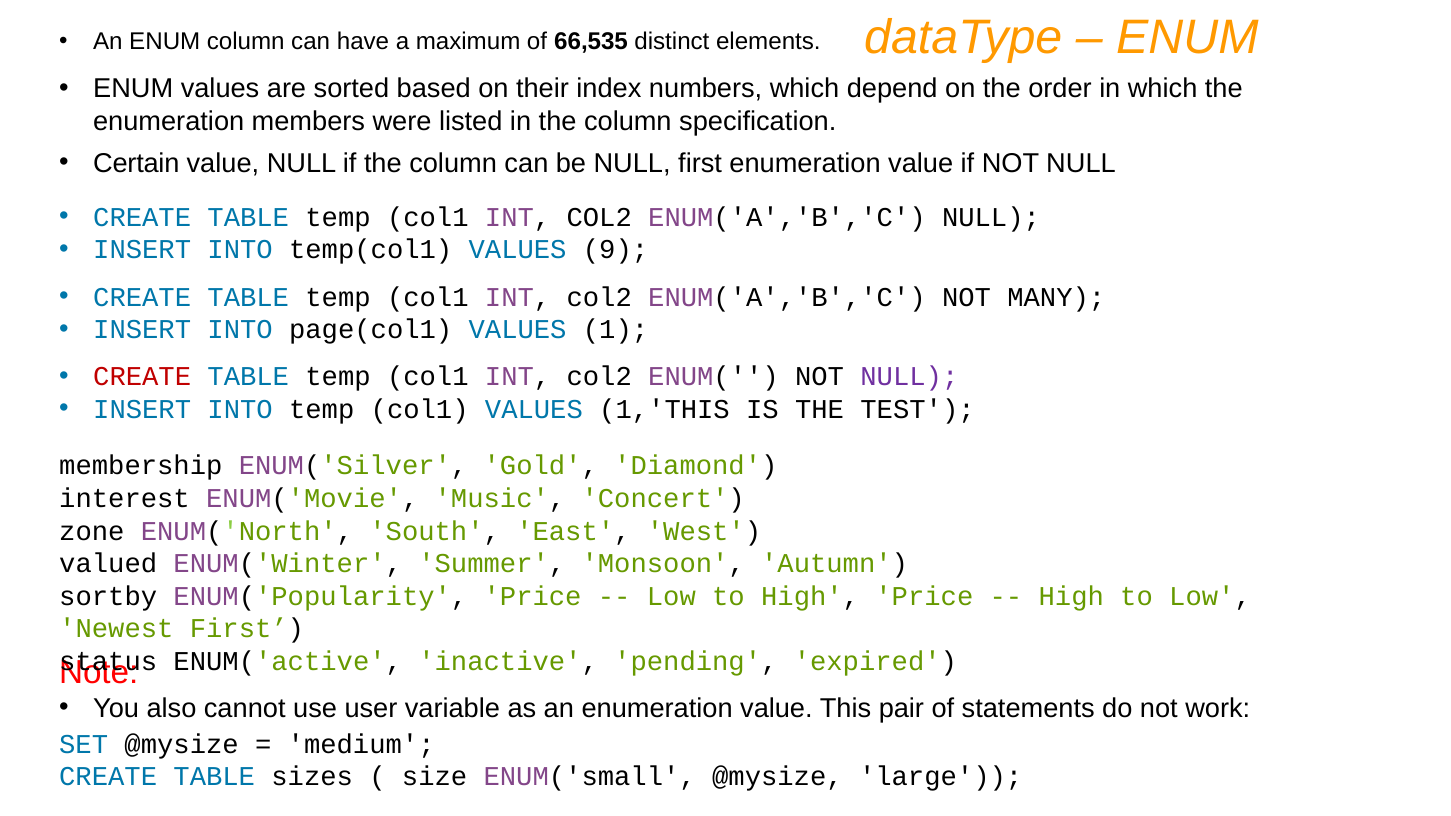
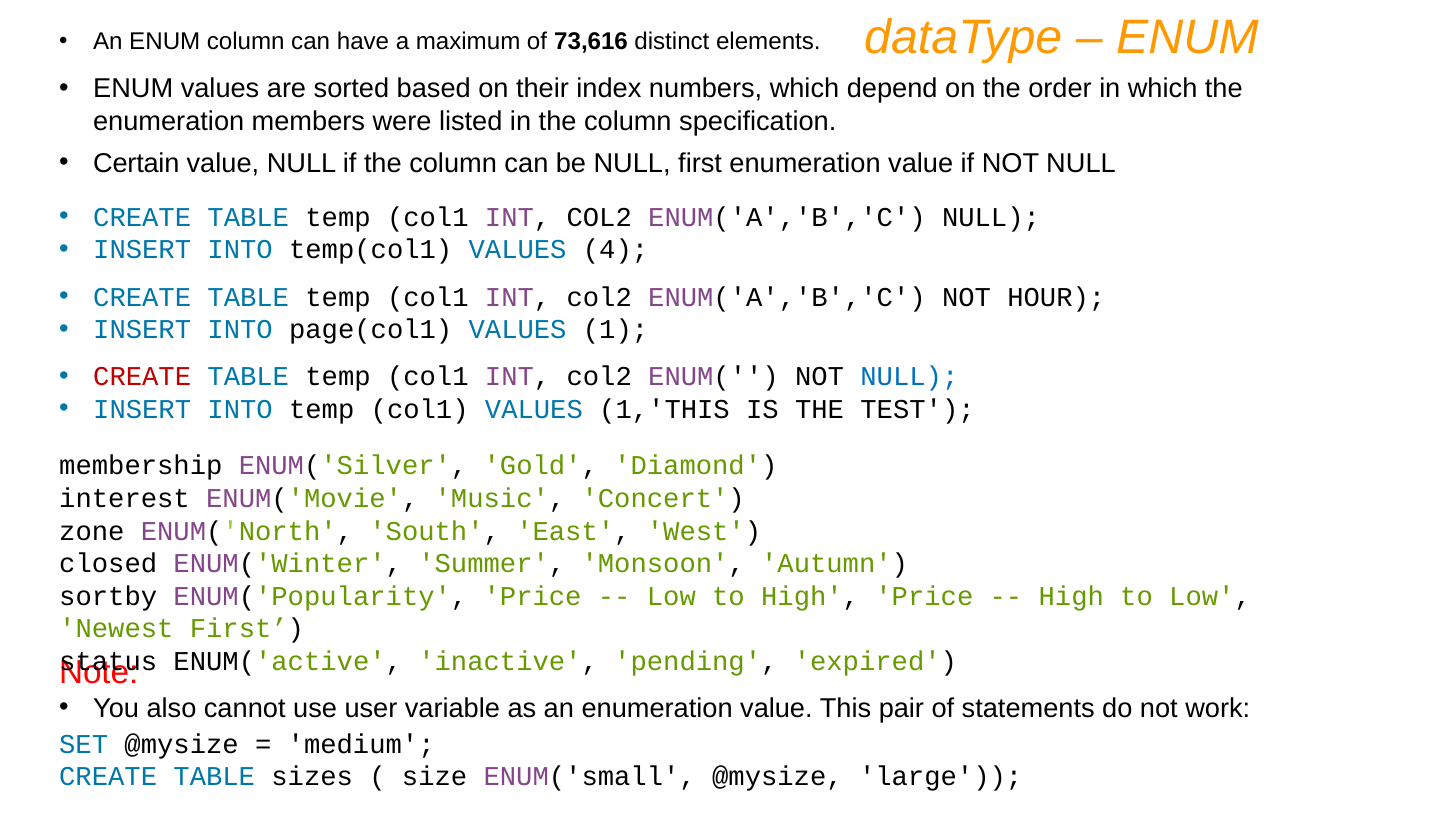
66,535: 66,535 -> 73,616
9: 9 -> 4
MANY: MANY -> HOUR
NULL at (909, 377) colour: purple -> blue
valued: valued -> closed
